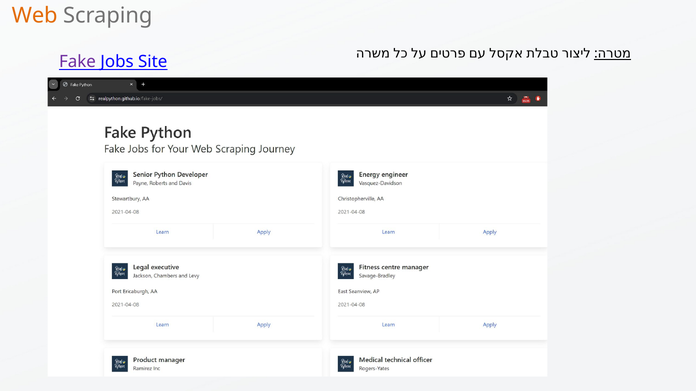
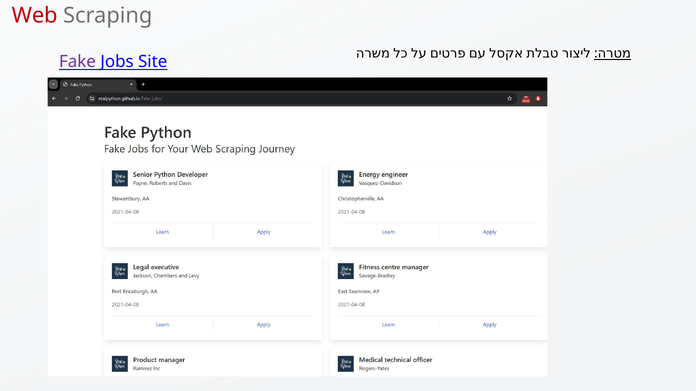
Web colour: orange -> red
